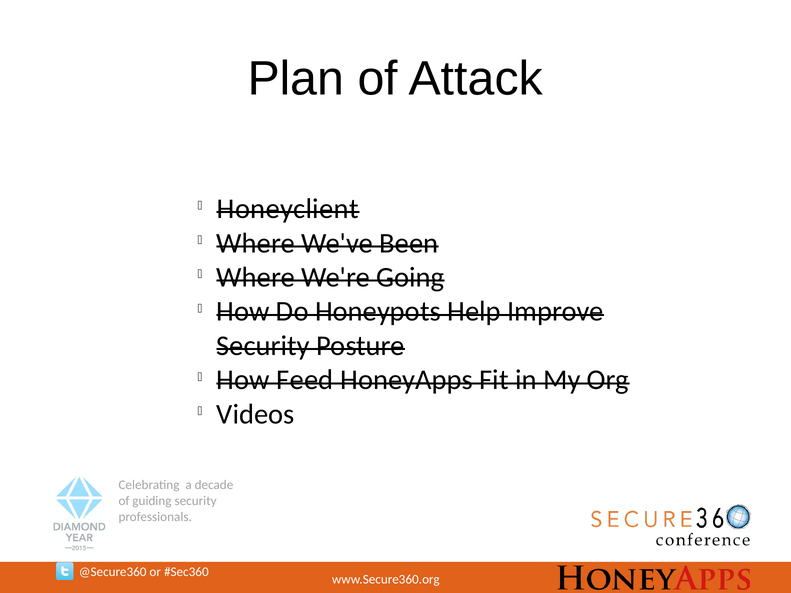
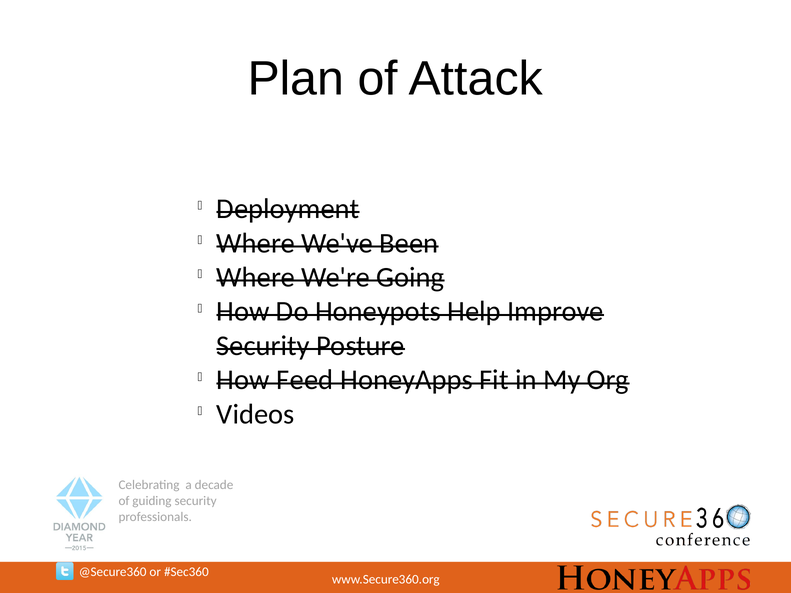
Honeyclient: Honeyclient -> Deployment
